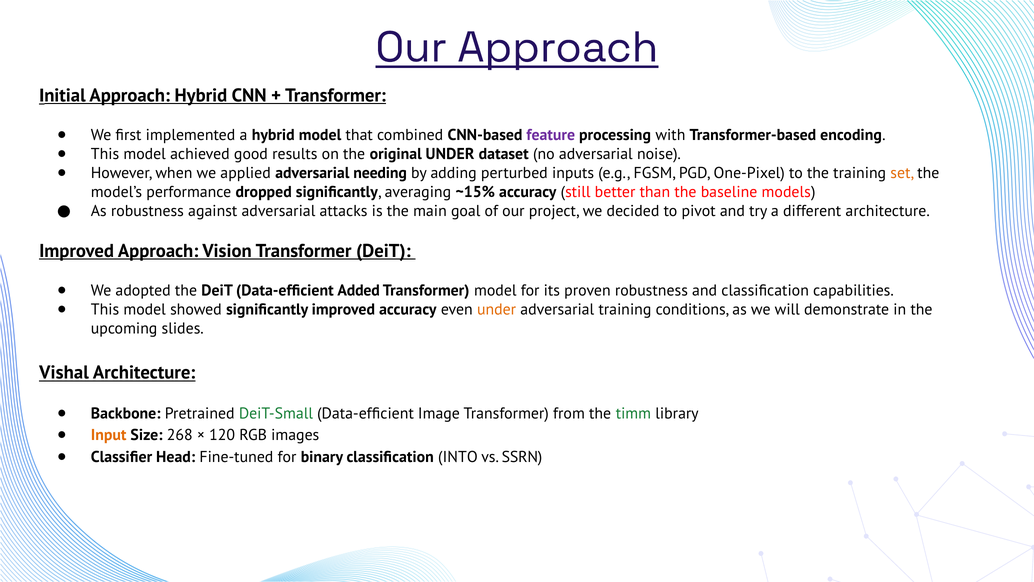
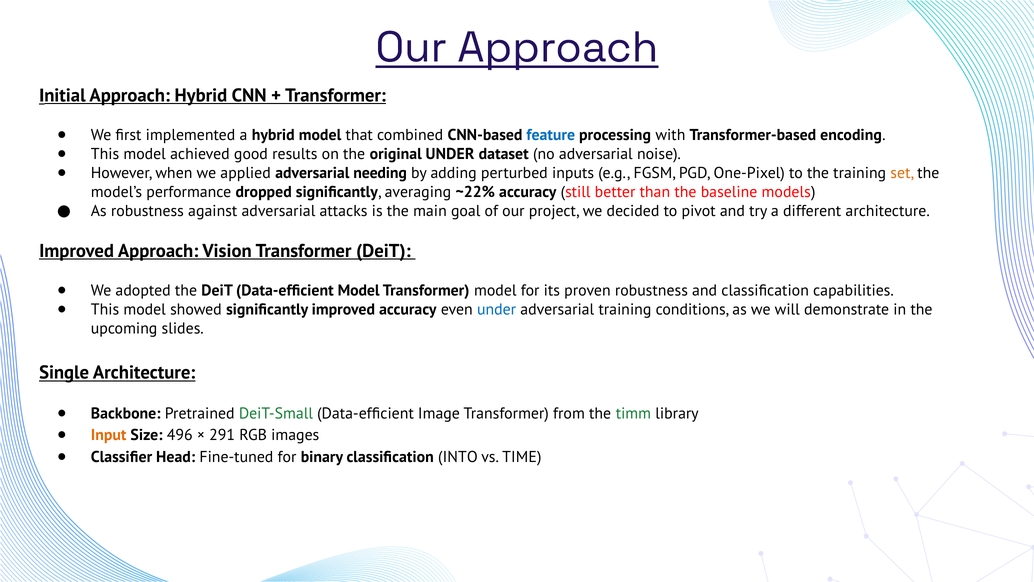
feature colour: purple -> blue
~15%: ~15% -> ~22%
Data-efficient Added: Added -> Model
under at (497, 309) colour: orange -> blue
Vishal: Vishal -> Single
268: 268 -> 496
120: 120 -> 291
SSRN: SSRN -> TIME
